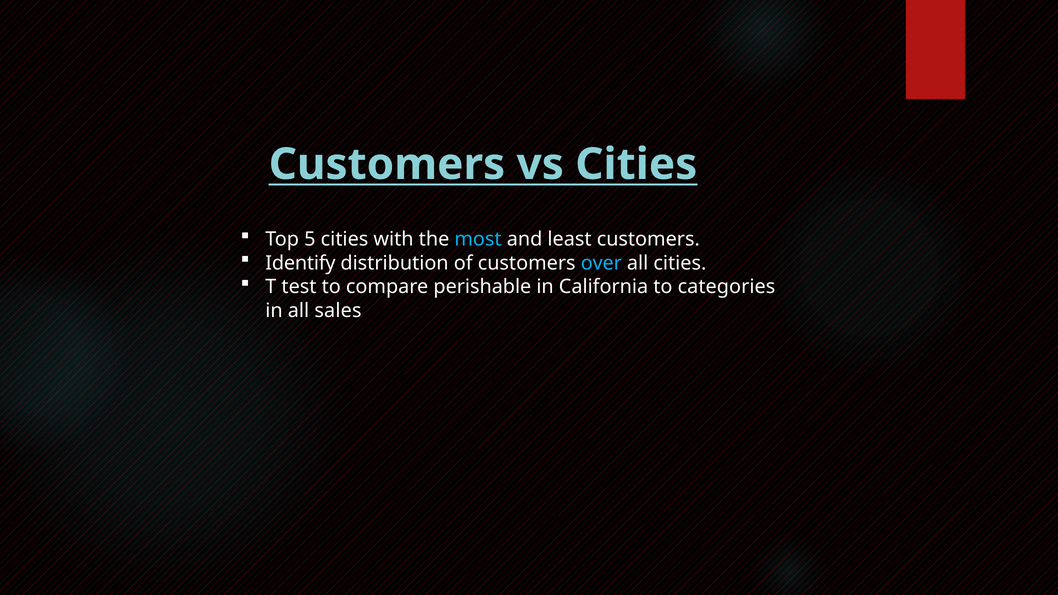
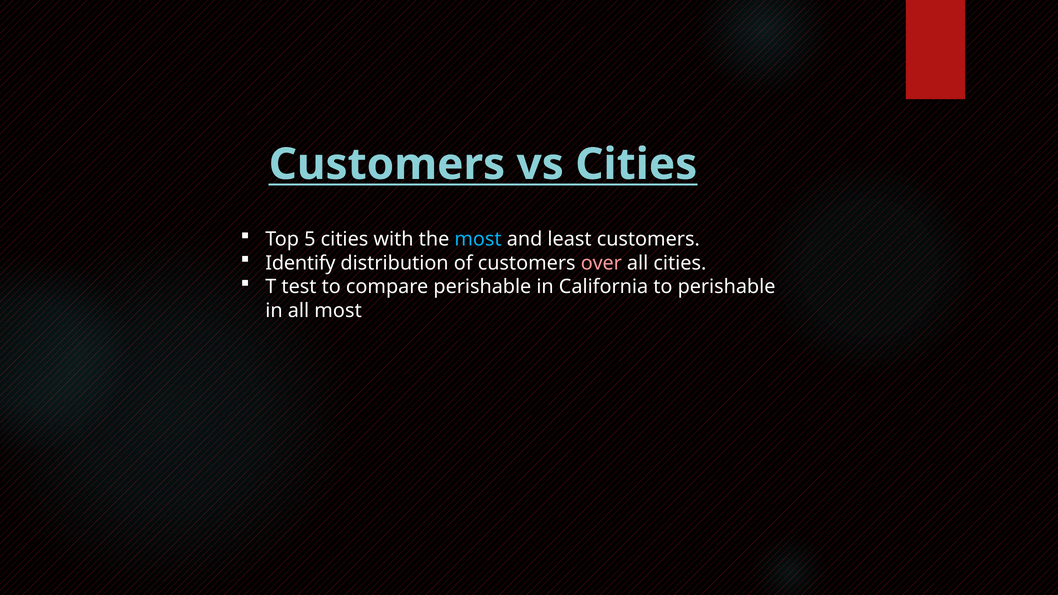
over colour: light blue -> pink
to categories: categories -> perishable
all sales: sales -> most
